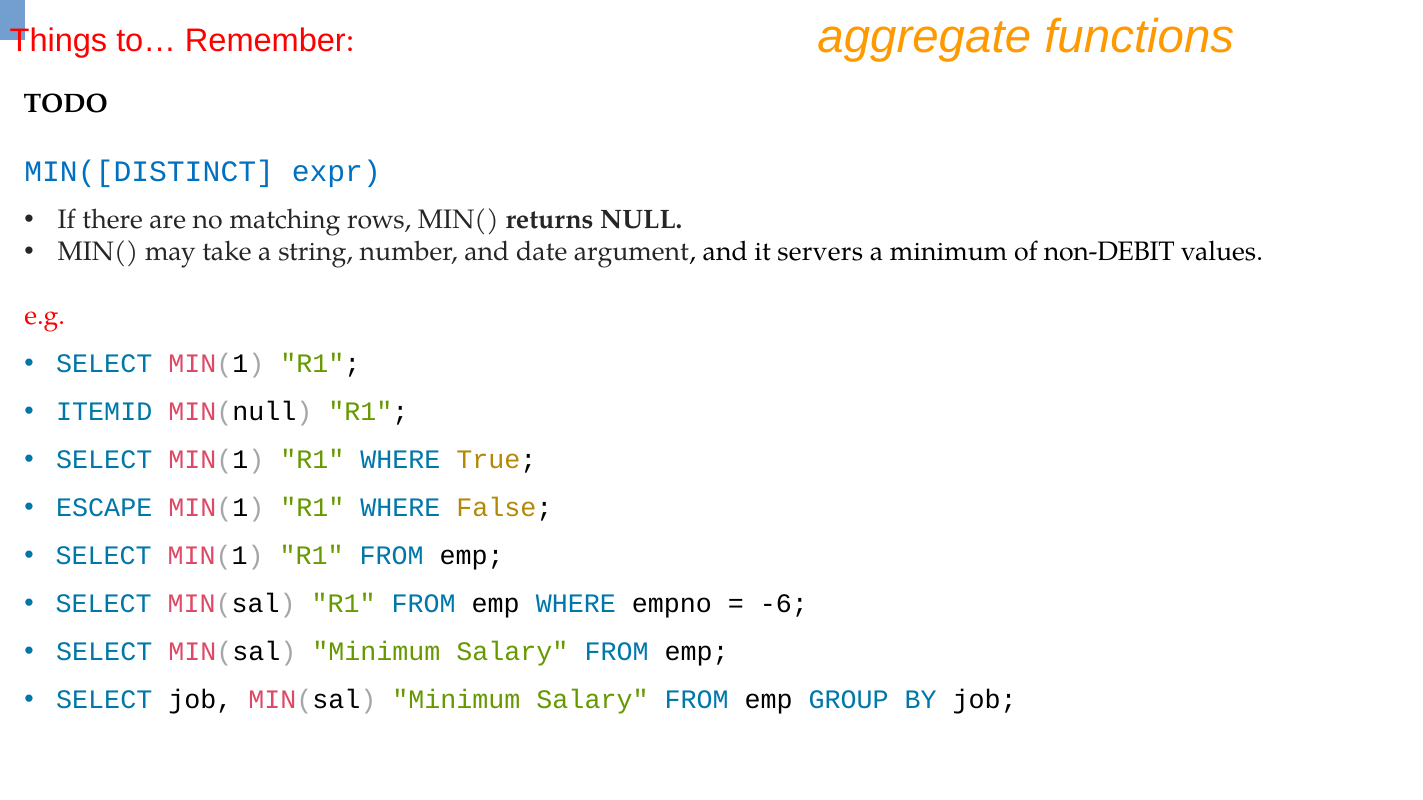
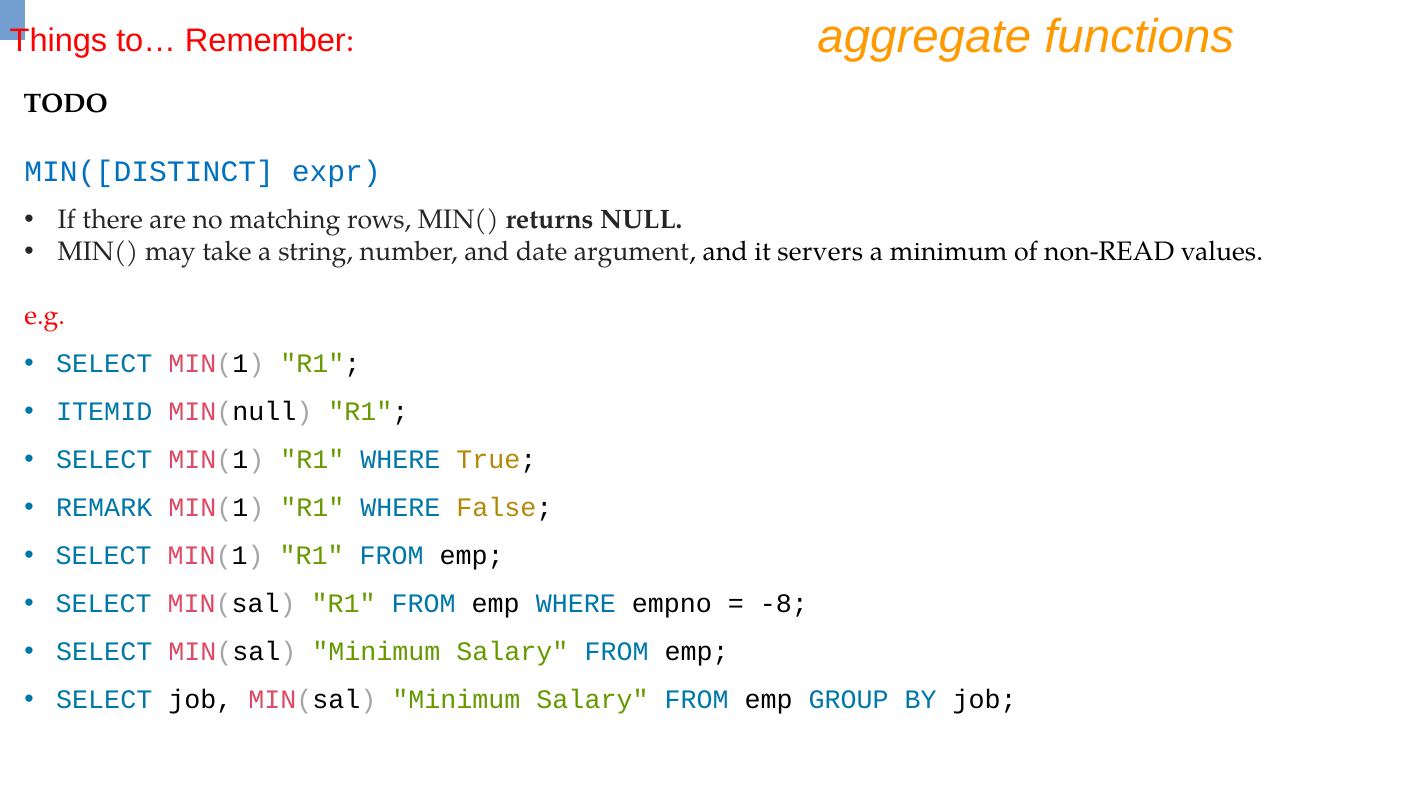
non-DEBIT: non-DEBIT -> non-READ
ESCAPE: ESCAPE -> REMARK
-6: -6 -> -8
